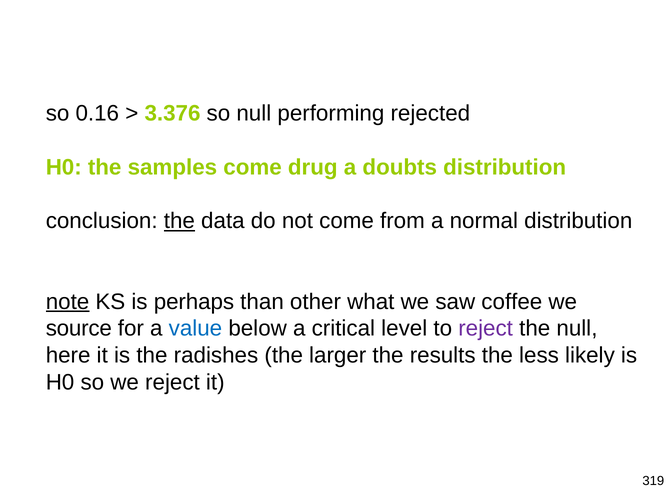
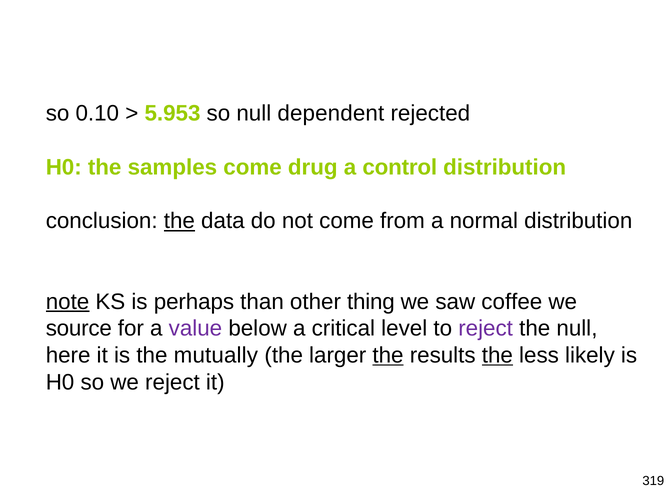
0.16: 0.16 -> 0.10
3.376: 3.376 -> 5.953
performing: performing -> dependent
doubts: doubts -> control
what: what -> thing
value colour: blue -> purple
radishes: radishes -> mutually
the at (388, 355) underline: none -> present
the at (497, 355) underline: none -> present
